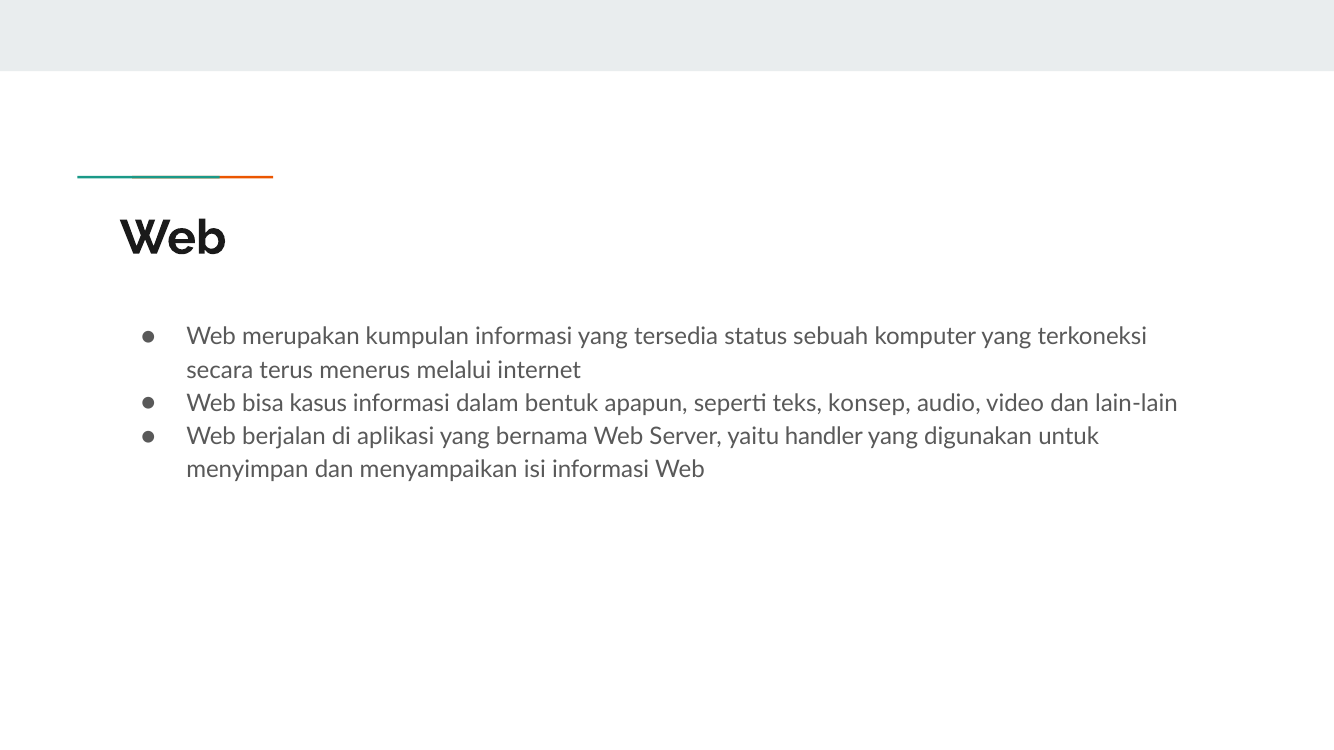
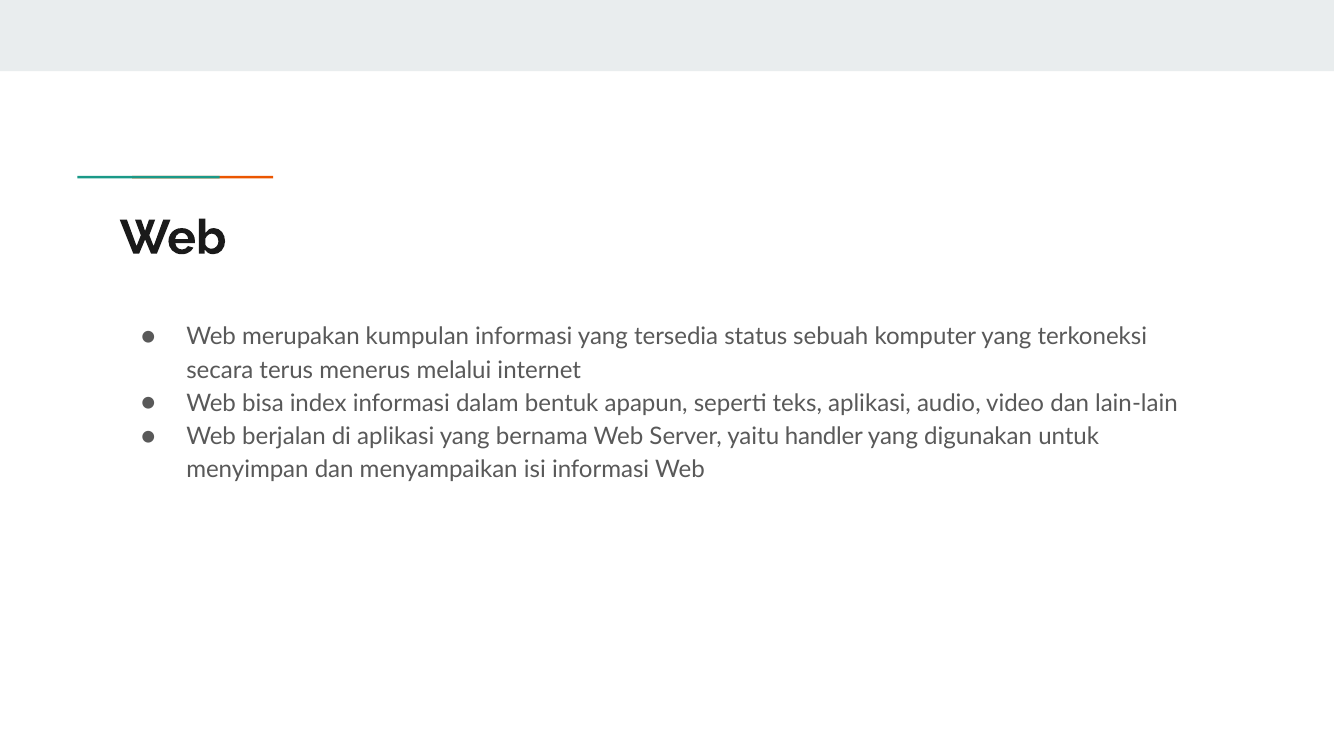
kasus: kasus -> index
teks konsep: konsep -> aplikasi
